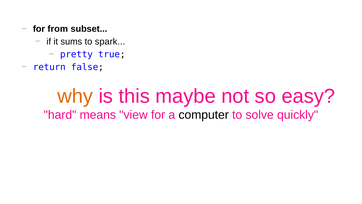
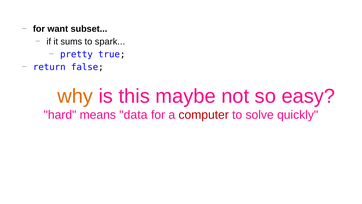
from: from -> want
view: view -> data
computer colour: black -> red
